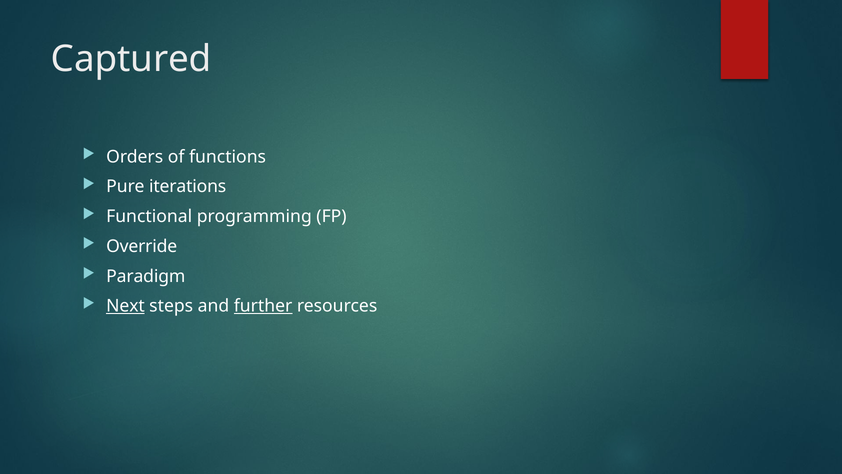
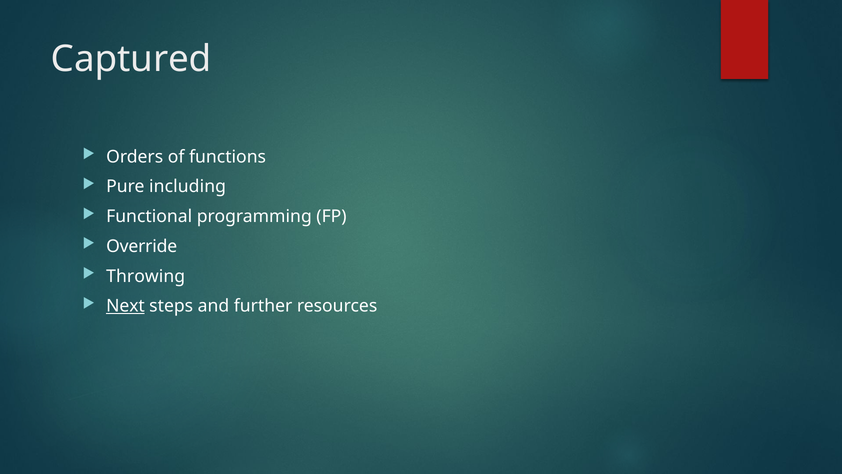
iterations: iterations -> including
Paradigm: Paradigm -> Throwing
further underline: present -> none
